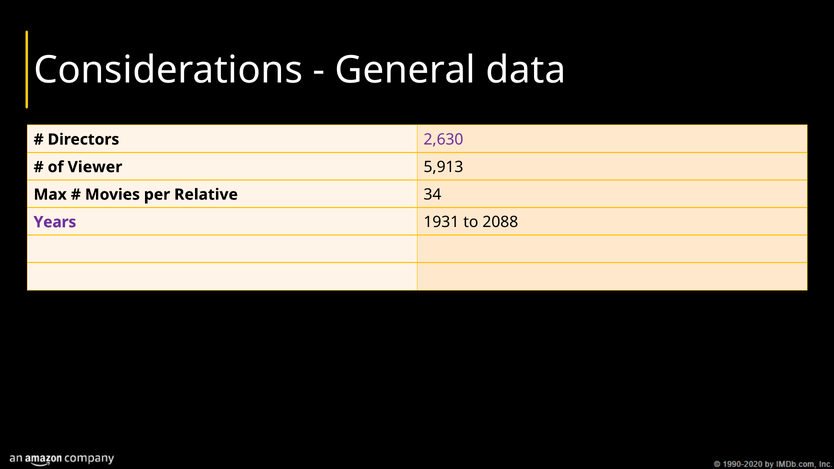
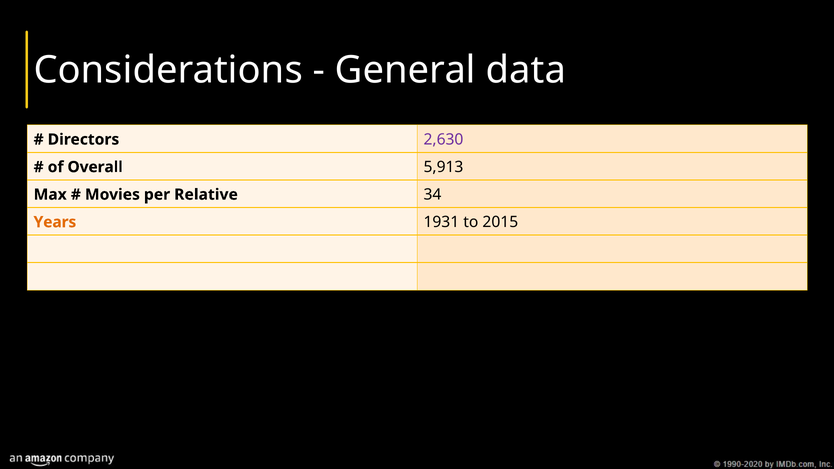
Viewer: Viewer -> Overall
Years colour: purple -> orange
2088: 2088 -> 2015
